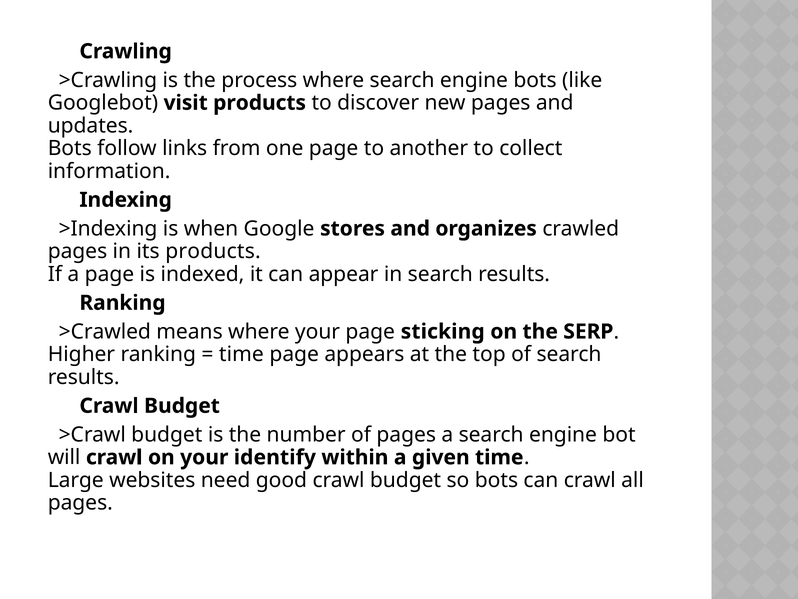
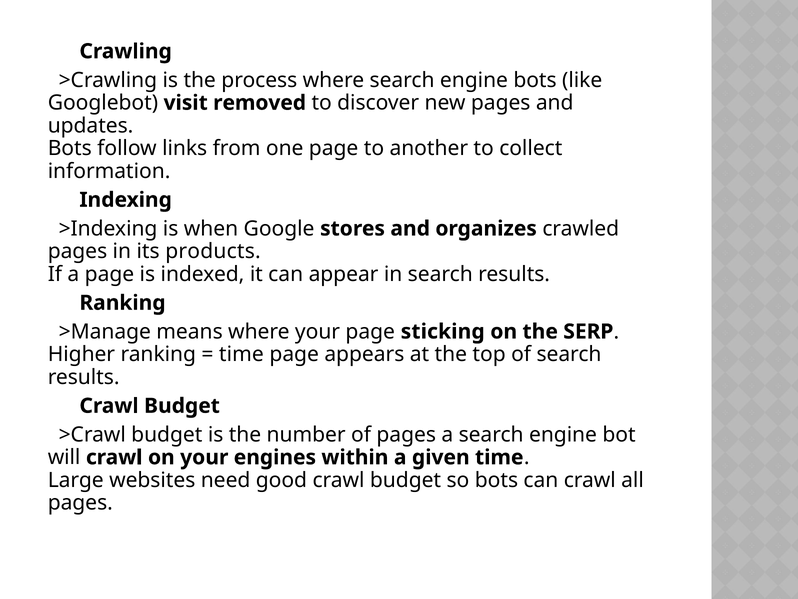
visit products: products -> removed
>Crawled: >Crawled -> >Manage
identify: identify -> engines
